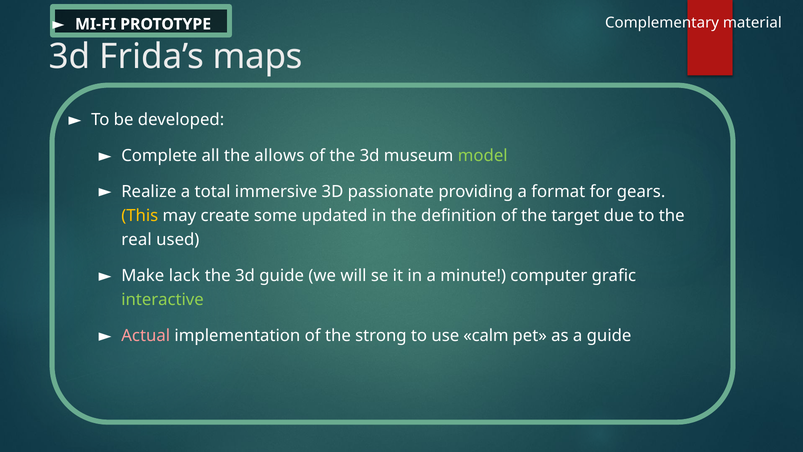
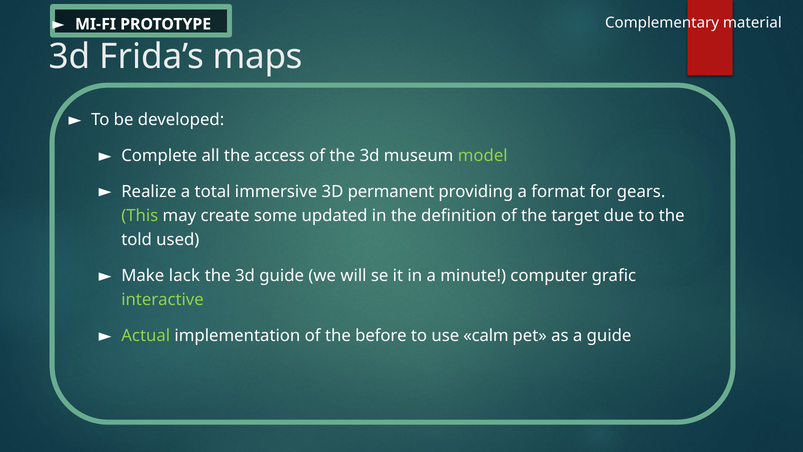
allows: allows -> access
passionate: passionate -> permanent
This colour: yellow -> light green
real: real -> told
Actual colour: pink -> light green
strong: strong -> before
